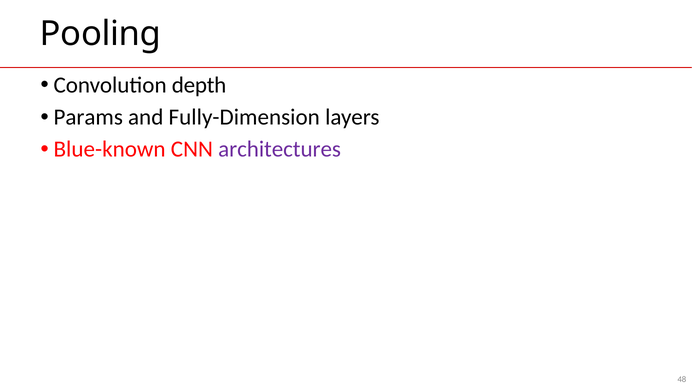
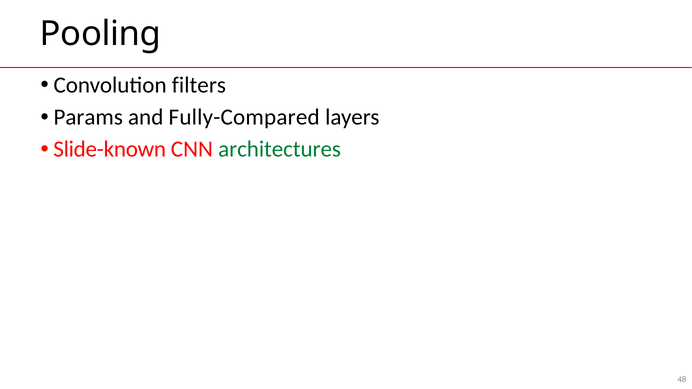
depth: depth -> filters
Fully-Dimension: Fully-Dimension -> Fully-Compared
Blue-known: Blue-known -> Slide-known
architectures colour: purple -> green
